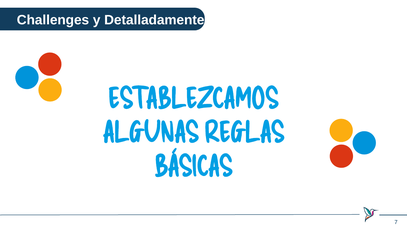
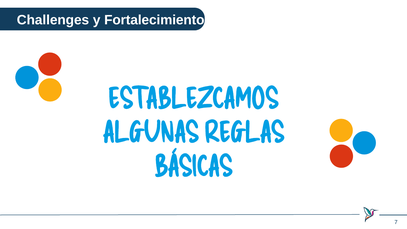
Detalladamente: Detalladamente -> Fortalecimiento
